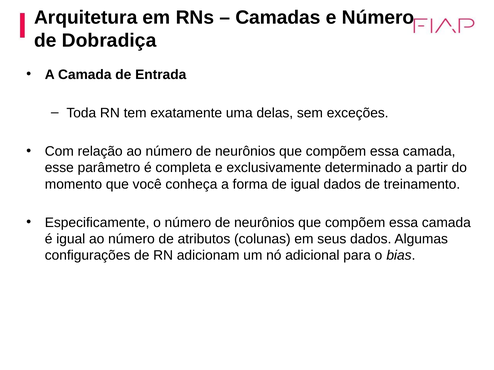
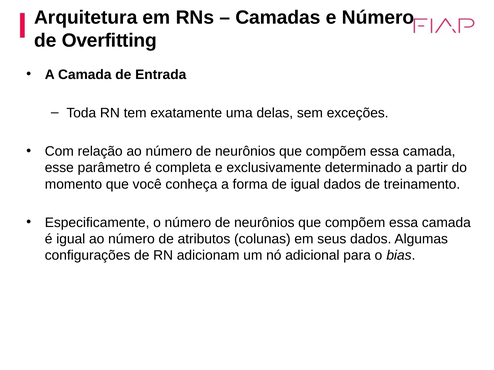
Dobradiça: Dobradiça -> Overfitting
